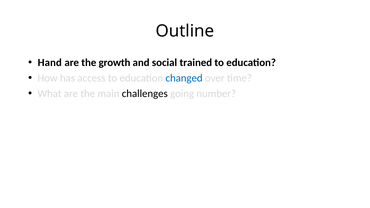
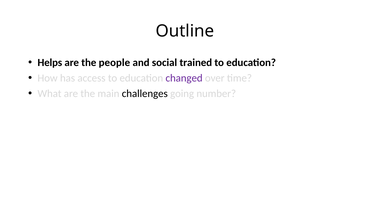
Hand: Hand -> Helps
growth: growth -> people
changed colour: blue -> purple
